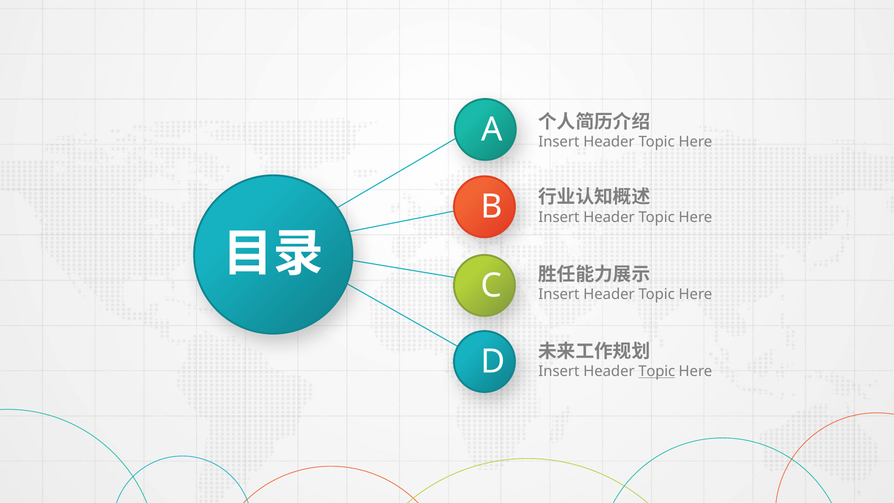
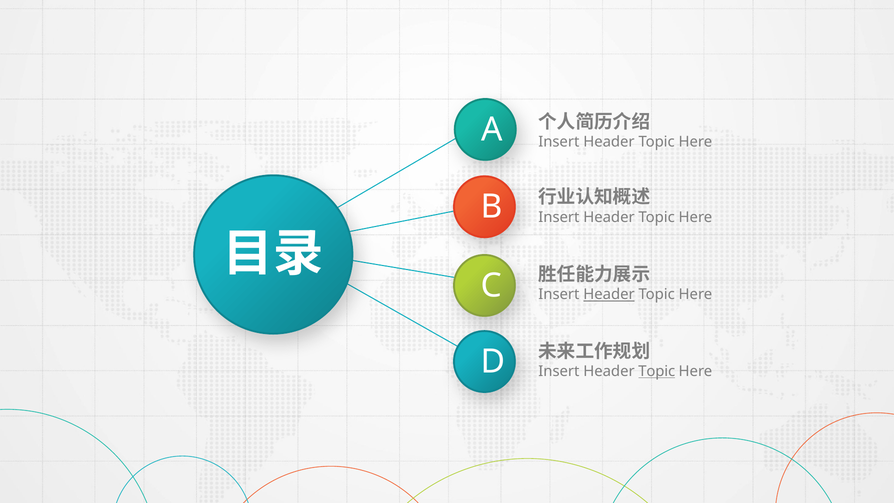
Header at (609, 295) underline: none -> present
